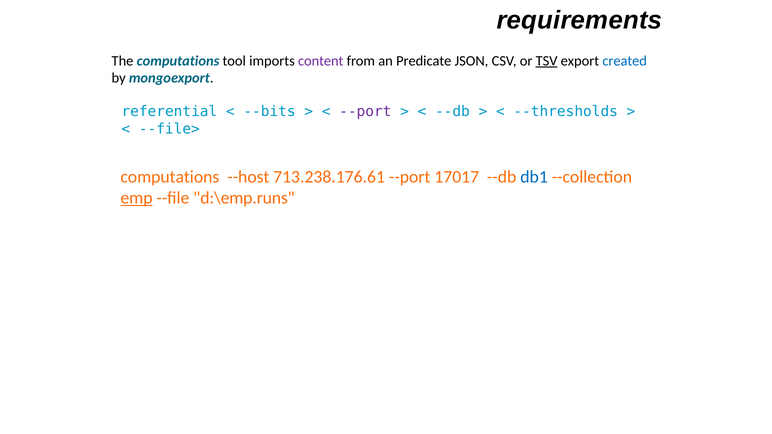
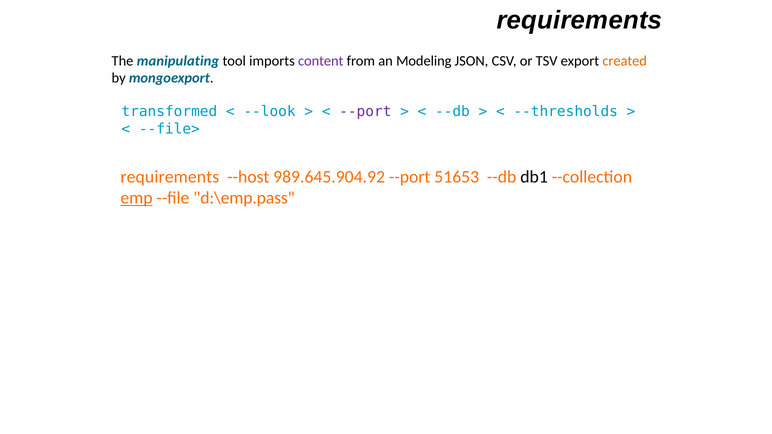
The computations: computations -> manipulating
Predicate: Predicate -> Modeling
TSV underline: present -> none
created colour: blue -> orange
referential: referential -> transformed
--bits: --bits -> --look
computations at (170, 177): computations -> requirements
713.238.176.61: 713.238.176.61 -> 989.645.904.92
17017: 17017 -> 51653
db1 colour: blue -> black
d:\emp.runs: d:\emp.runs -> d:\emp.pass
